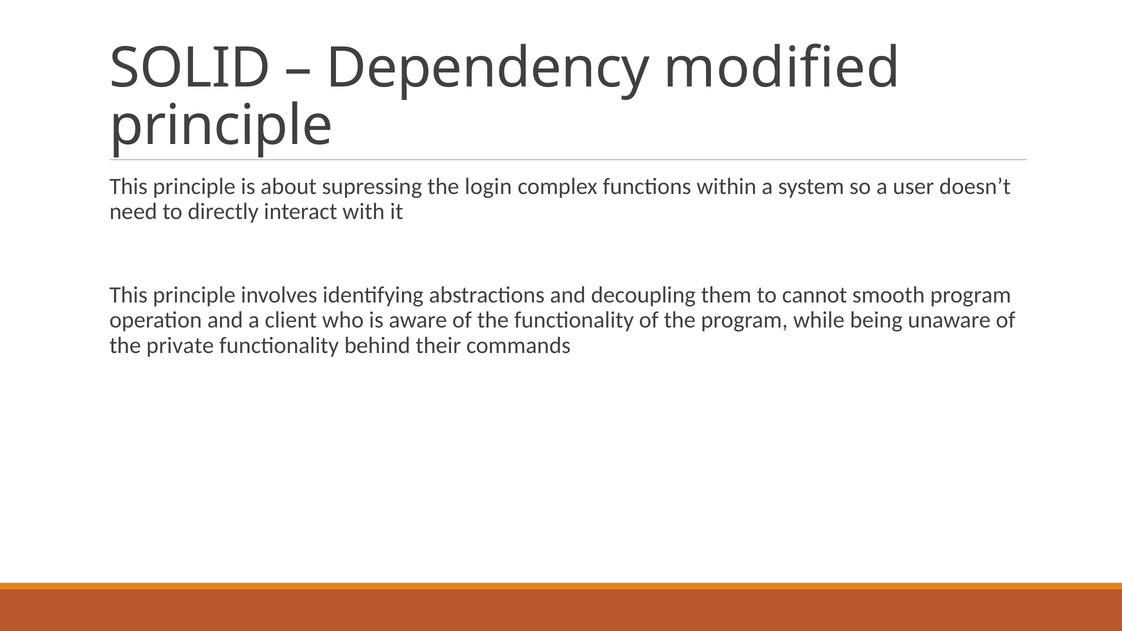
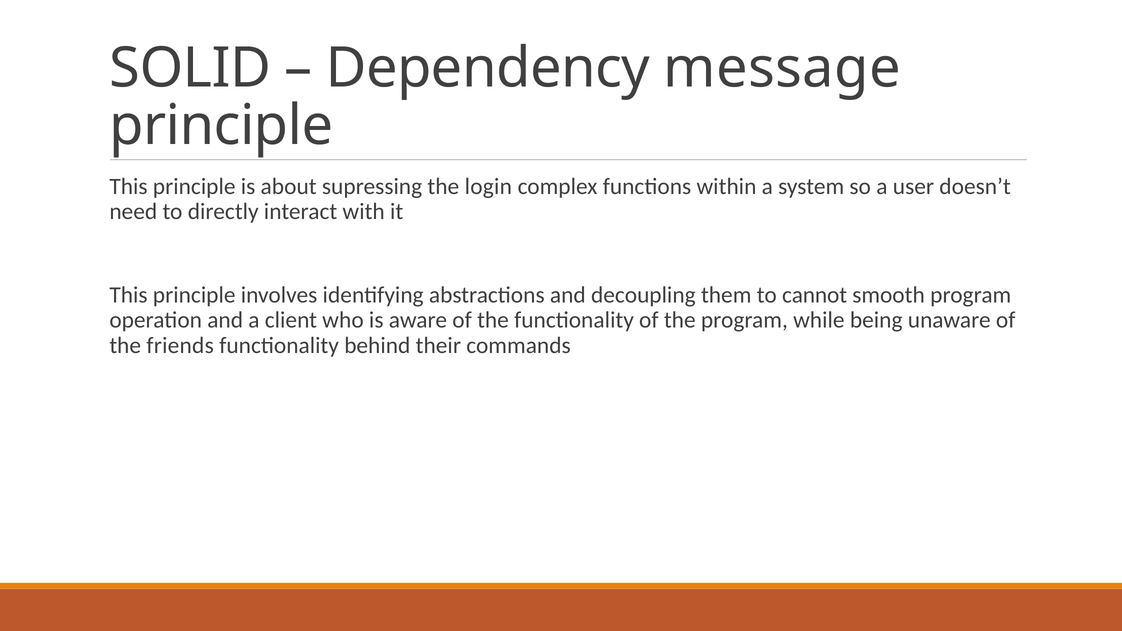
modified: modified -> message
private: private -> friends
